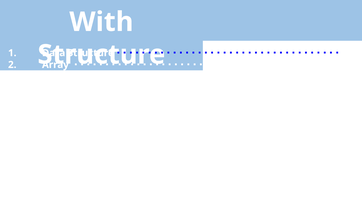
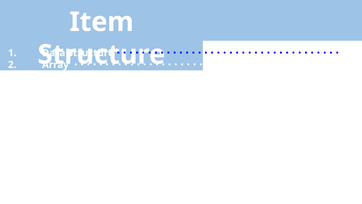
With: With -> Item
